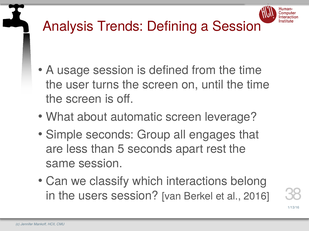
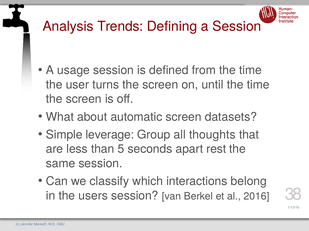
leverage: leverage -> datasets
Simple seconds: seconds -> leverage
engages: engages -> thoughts
